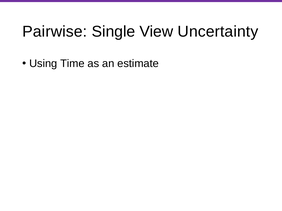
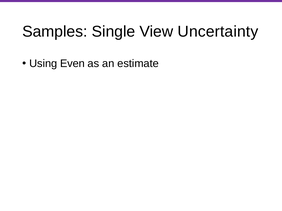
Pairwise: Pairwise -> Samples
Time: Time -> Even
